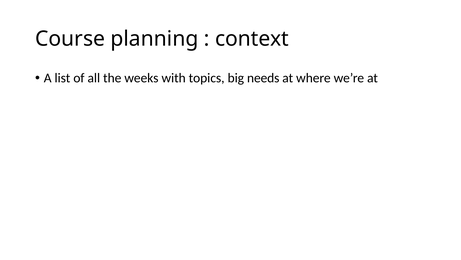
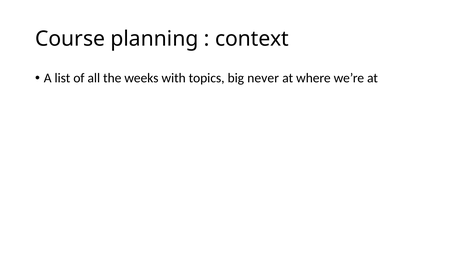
needs: needs -> never
